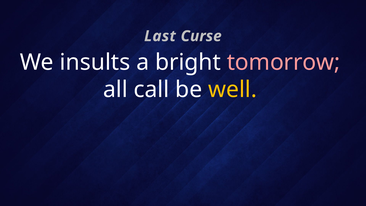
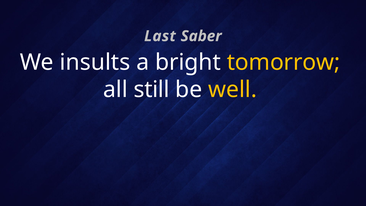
Curse: Curse -> Saber
tomorrow colour: pink -> yellow
call: call -> still
